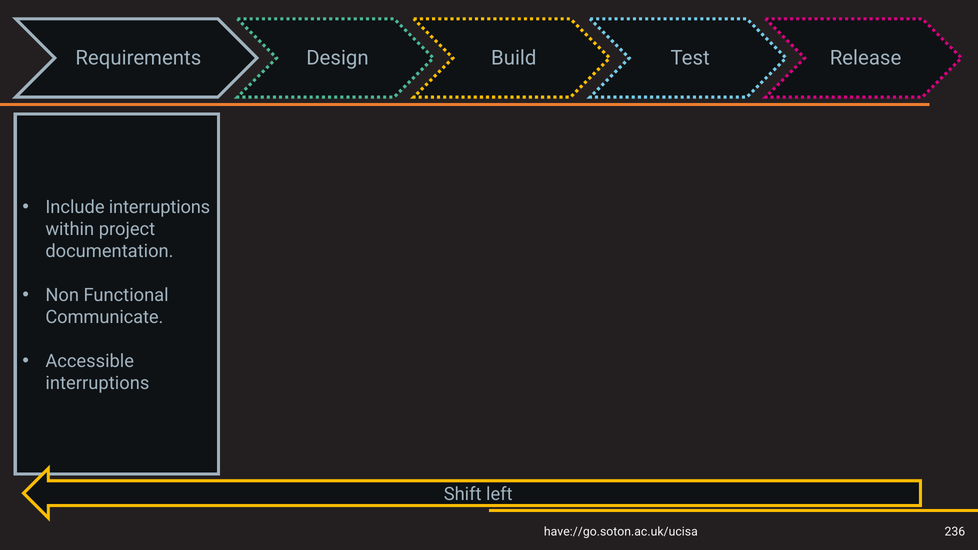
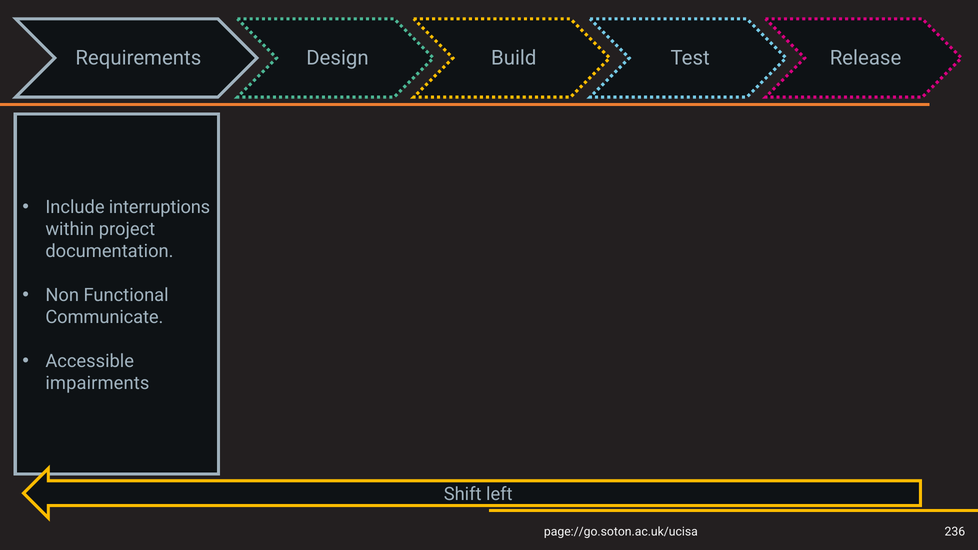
interruptions at (97, 383): interruptions -> impairments
have://go.soton.ac.uk/ucisa: have://go.soton.ac.uk/ucisa -> page://go.soton.ac.uk/ucisa
